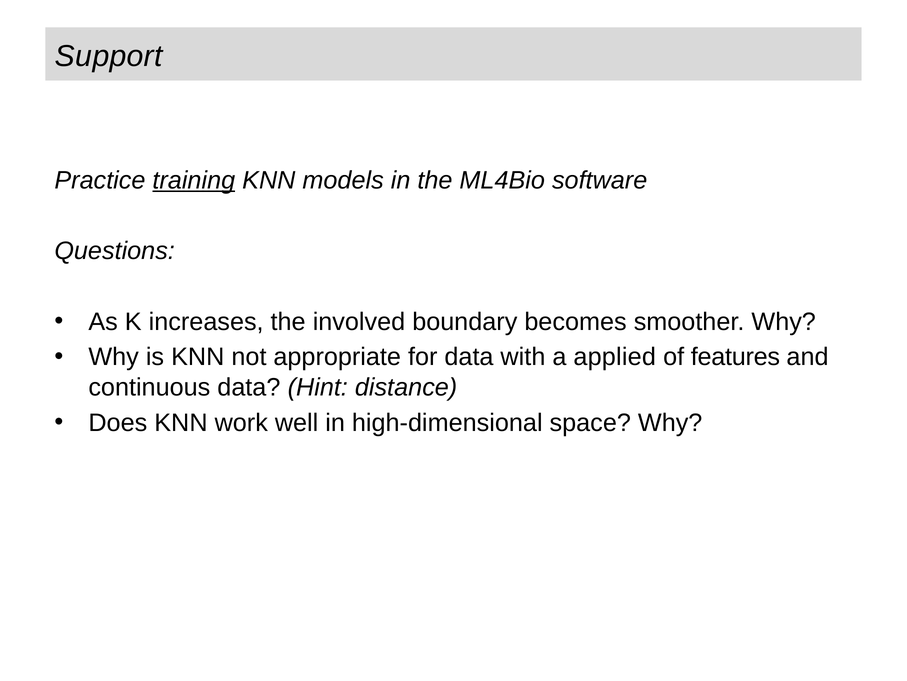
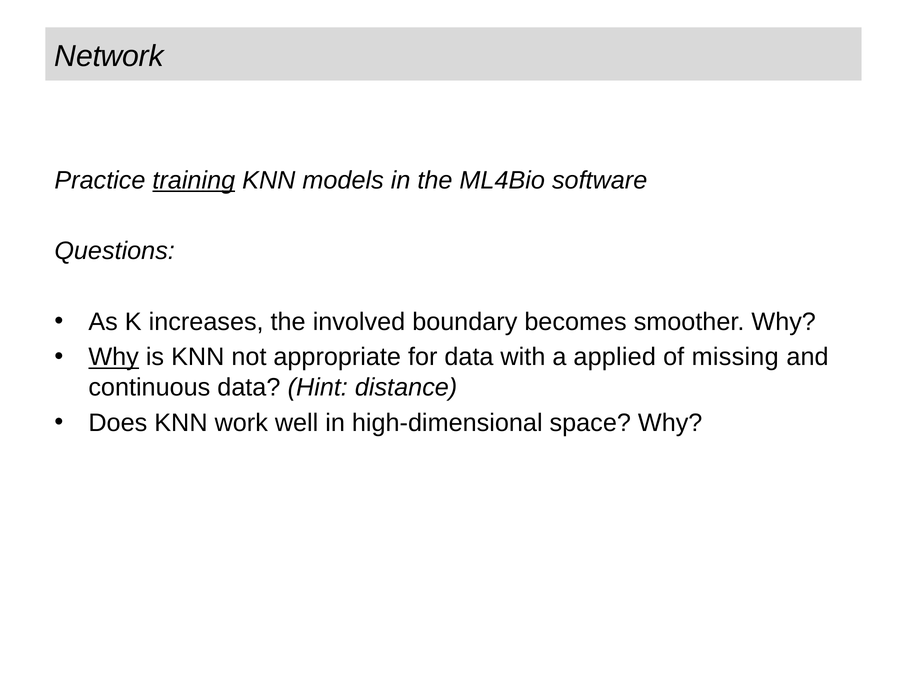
Support: Support -> Network
Why at (114, 357) underline: none -> present
features: features -> missing
